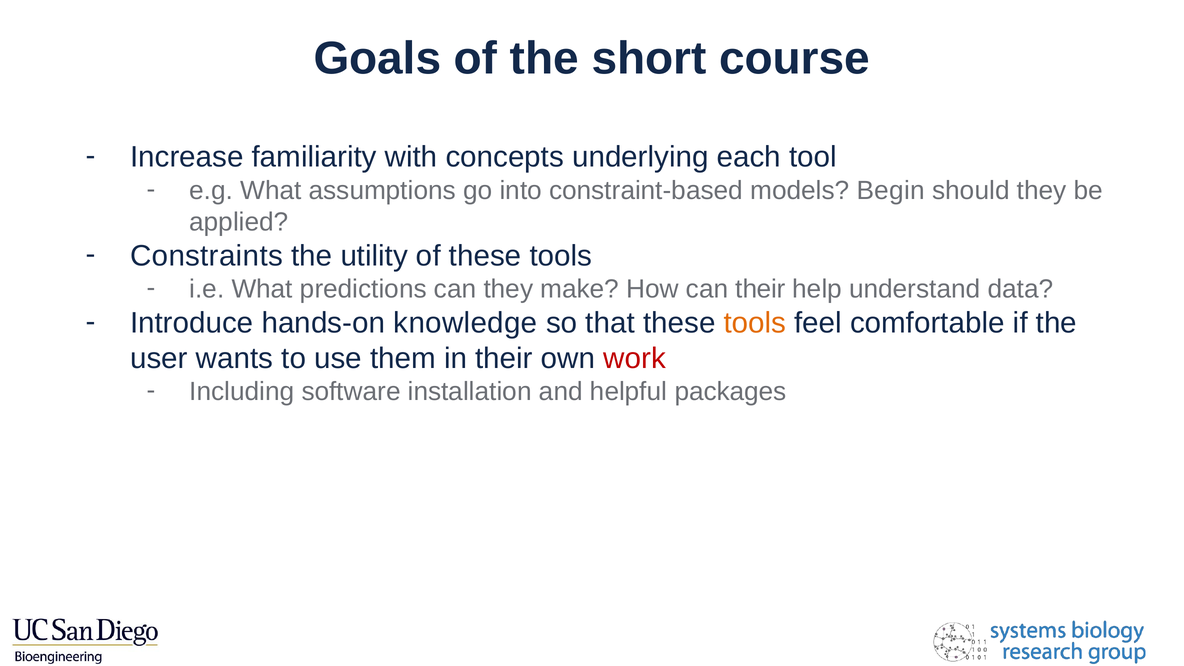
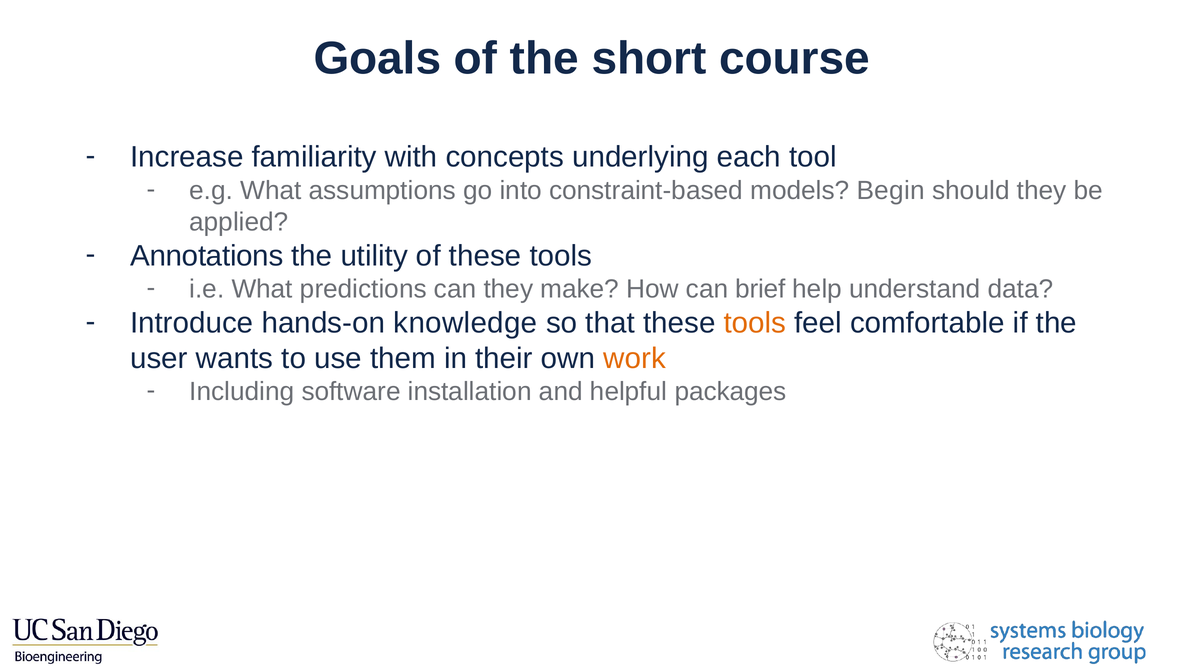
Constraints: Constraints -> Annotations
can their: their -> brief
work colour: red -> orange
